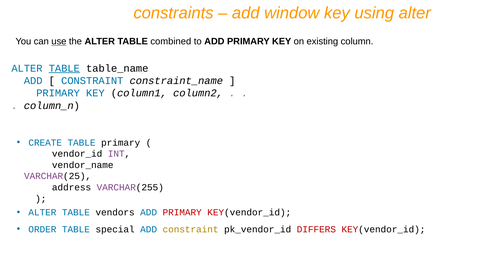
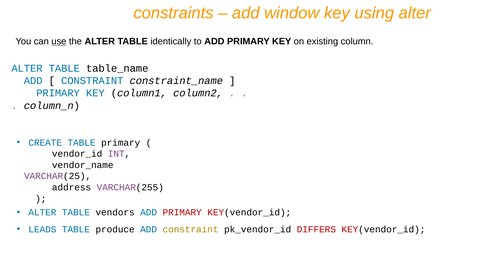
combined: combined -> identically
TABLE at (64, 68) underline: present -> none
ORDER: ORDER -> LEADS
special: special -> produce
